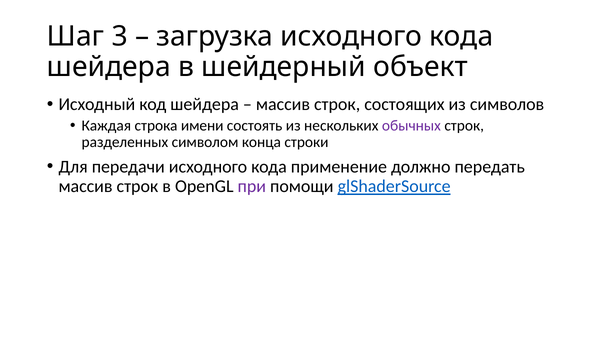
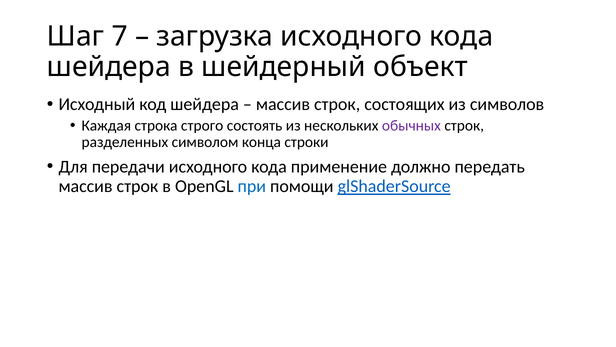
3: 3 -> 7
имени: имени -> строго
при colour: purple -> blue
